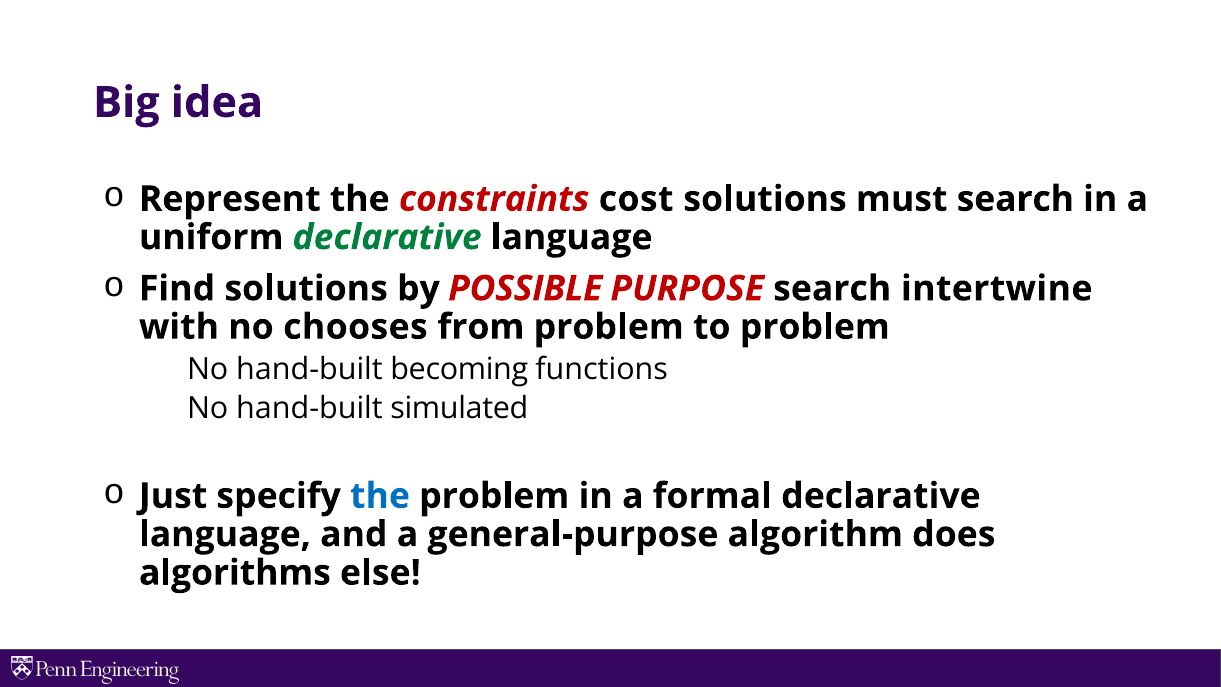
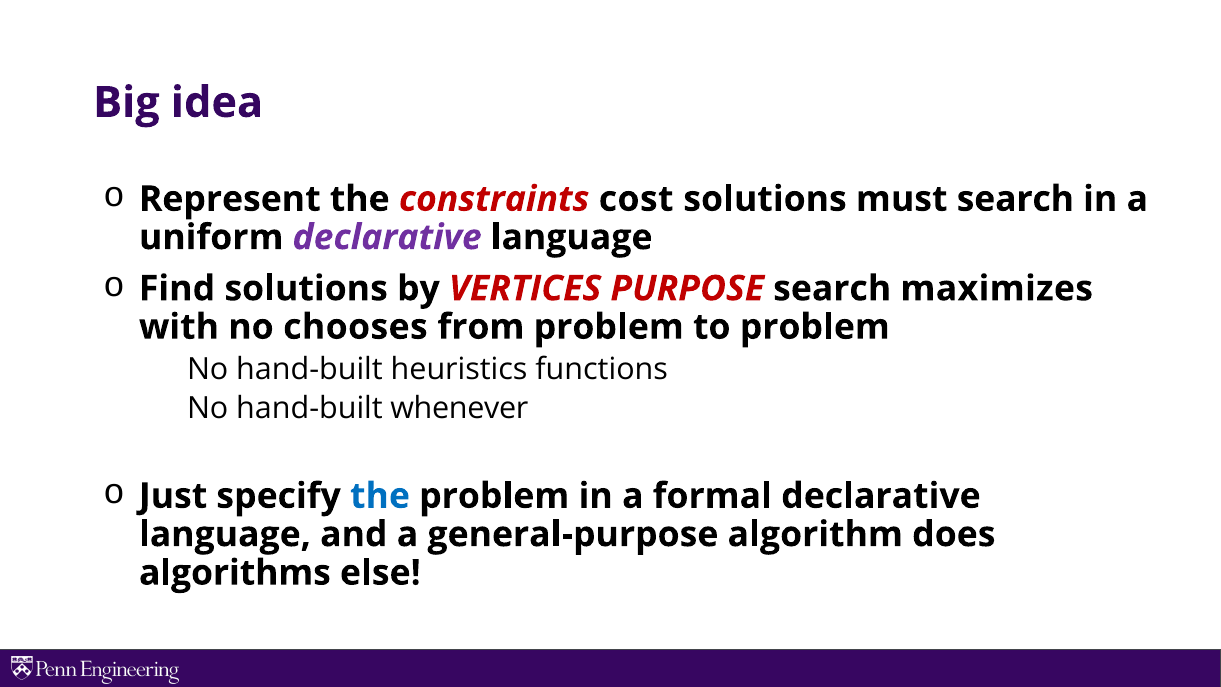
declarative at (387, 237) colour: green -> purple
POSSIBLE: POSSIBLE -> VERTICES
intertwine: intertwine -> maximizes
becoming: becoming -> heuristics
simulated: simulated -> whenever
